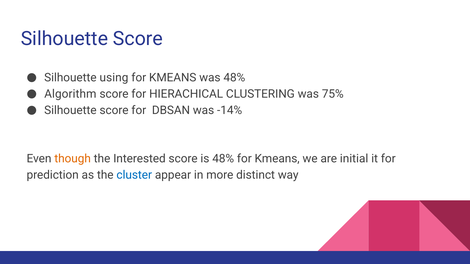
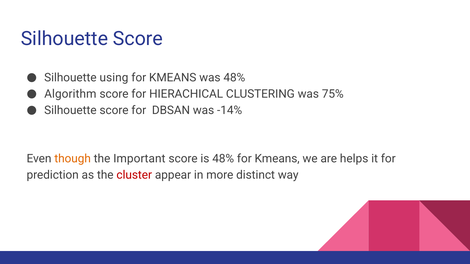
Interested: Interested -> Important
initial: initial -> helps
cluster colour: blue -> red
